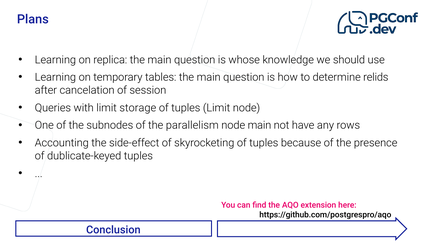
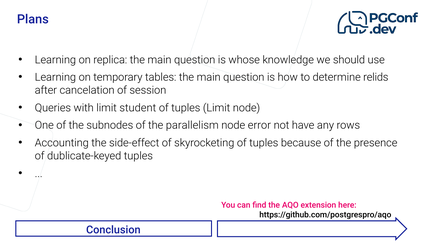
storage: storage -> student
node main: main -> error
